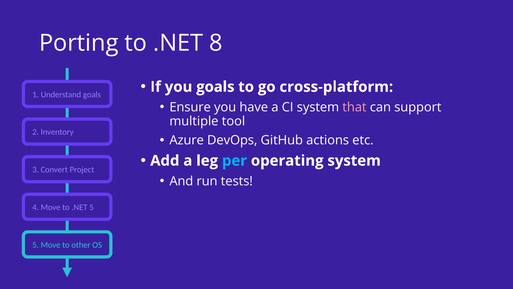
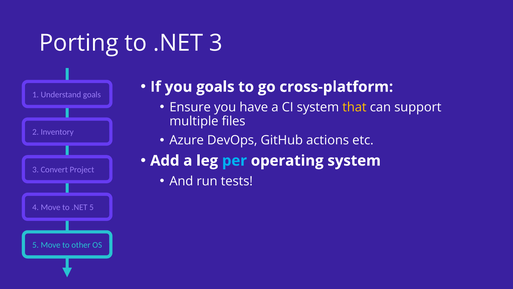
.NET 8: 8 -> 3
that colour: pink -> yellow
tool: tool -> files
